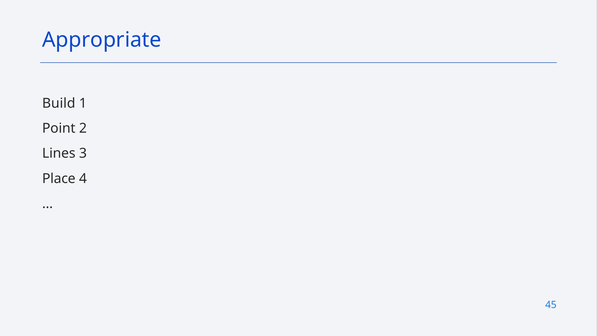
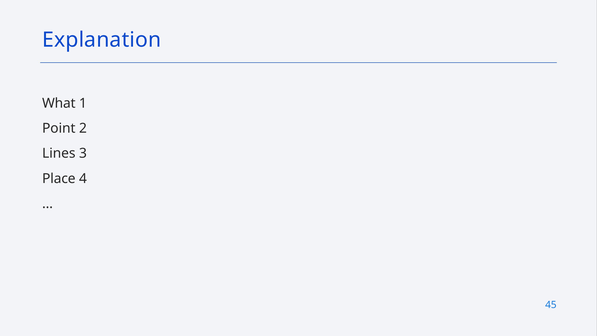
Appropriate: Appropriate -> Explanation
Build: Build -> What
